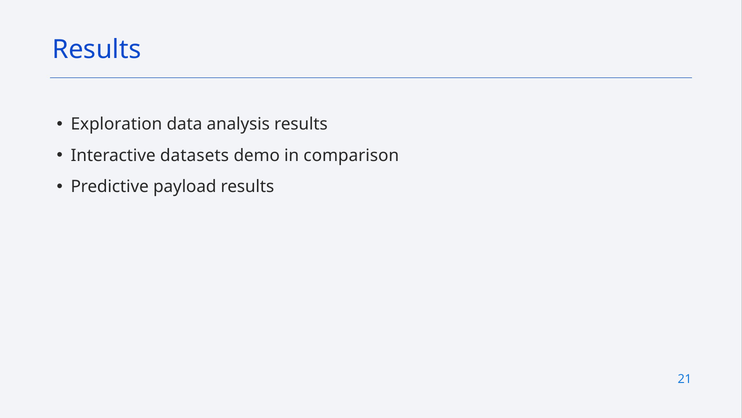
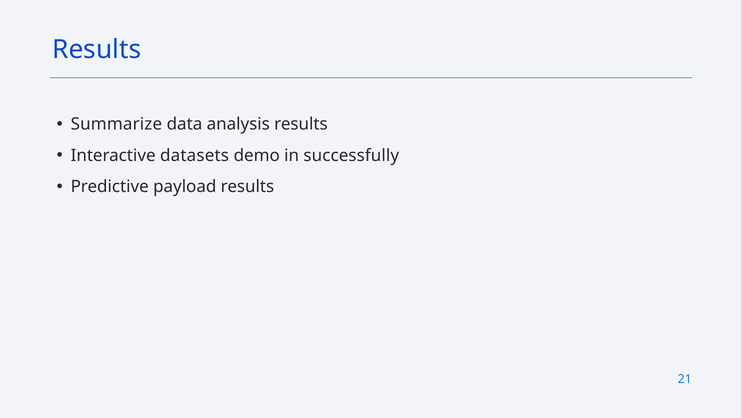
Exploration: Exploration -> Summarize
comparison: comparison -> successfully
